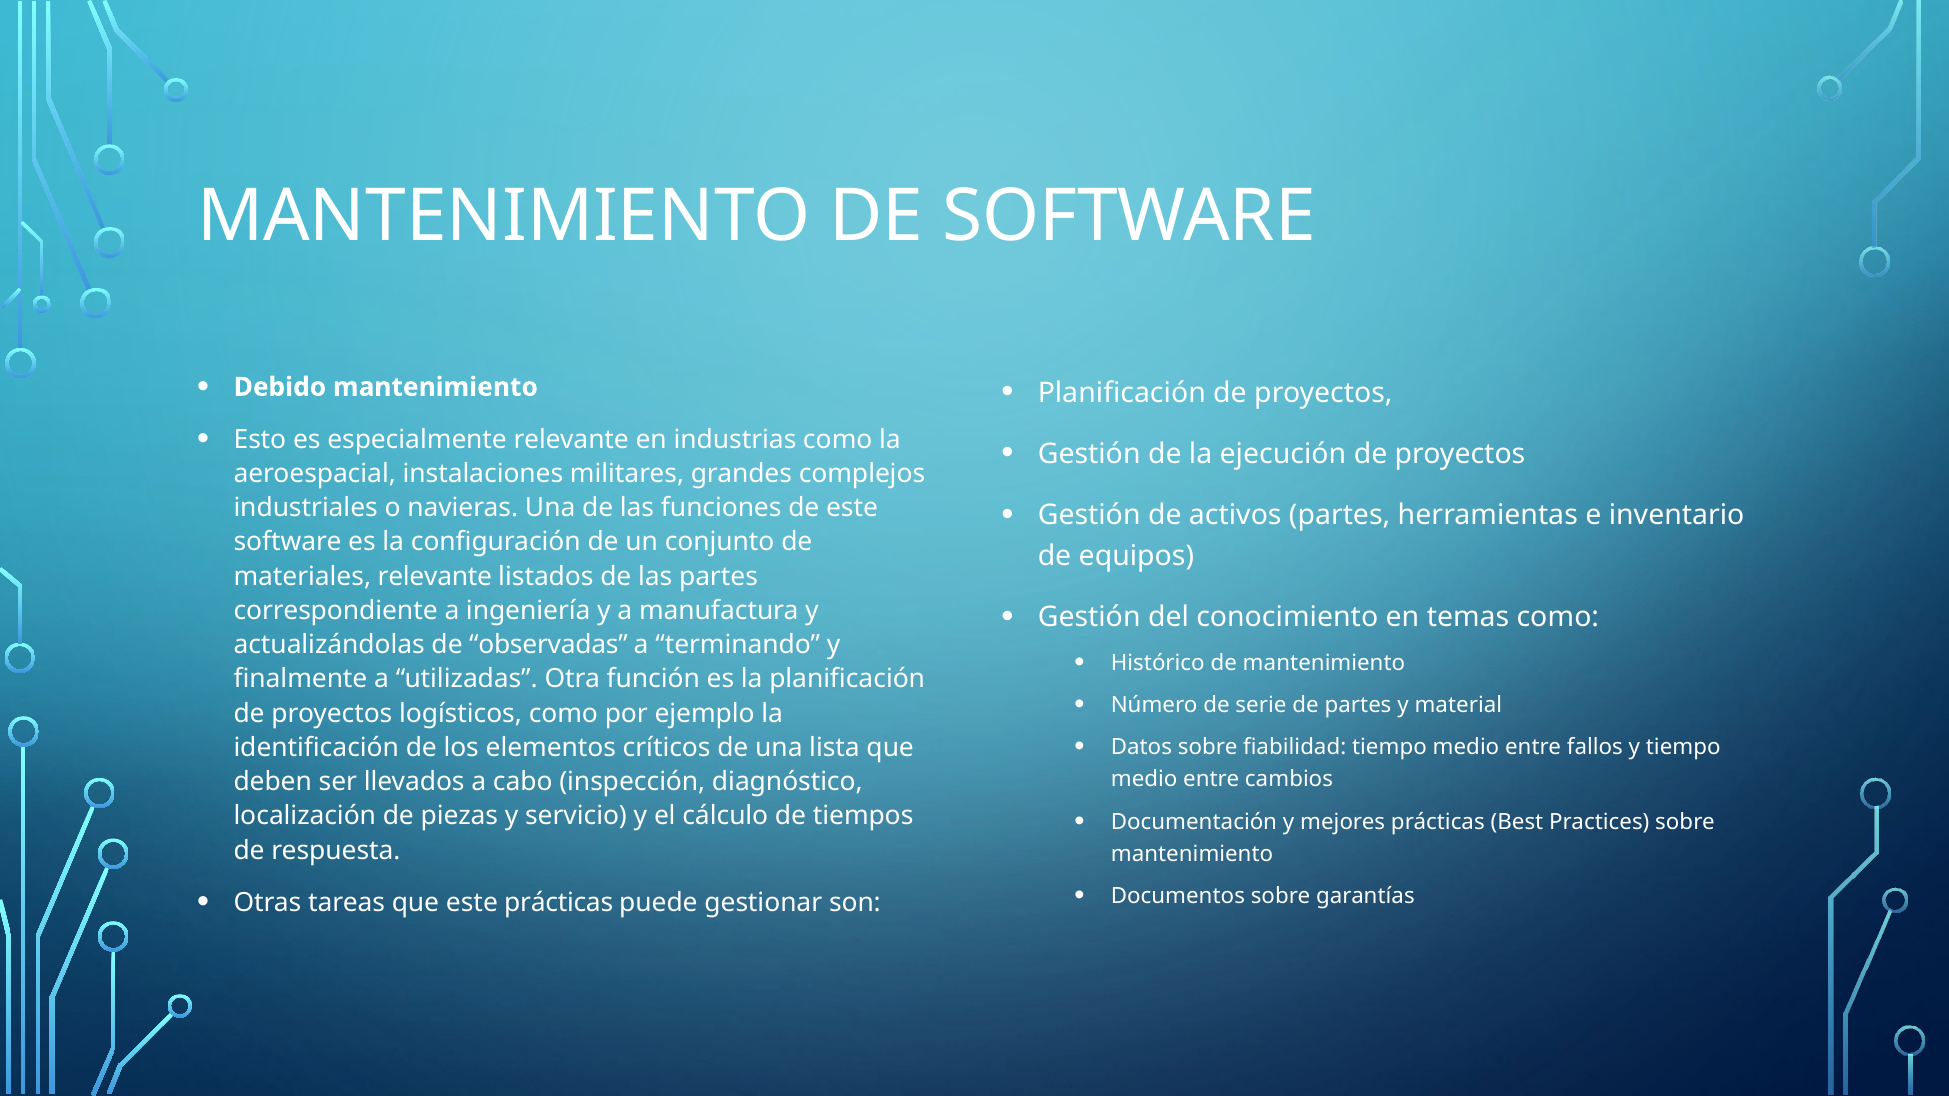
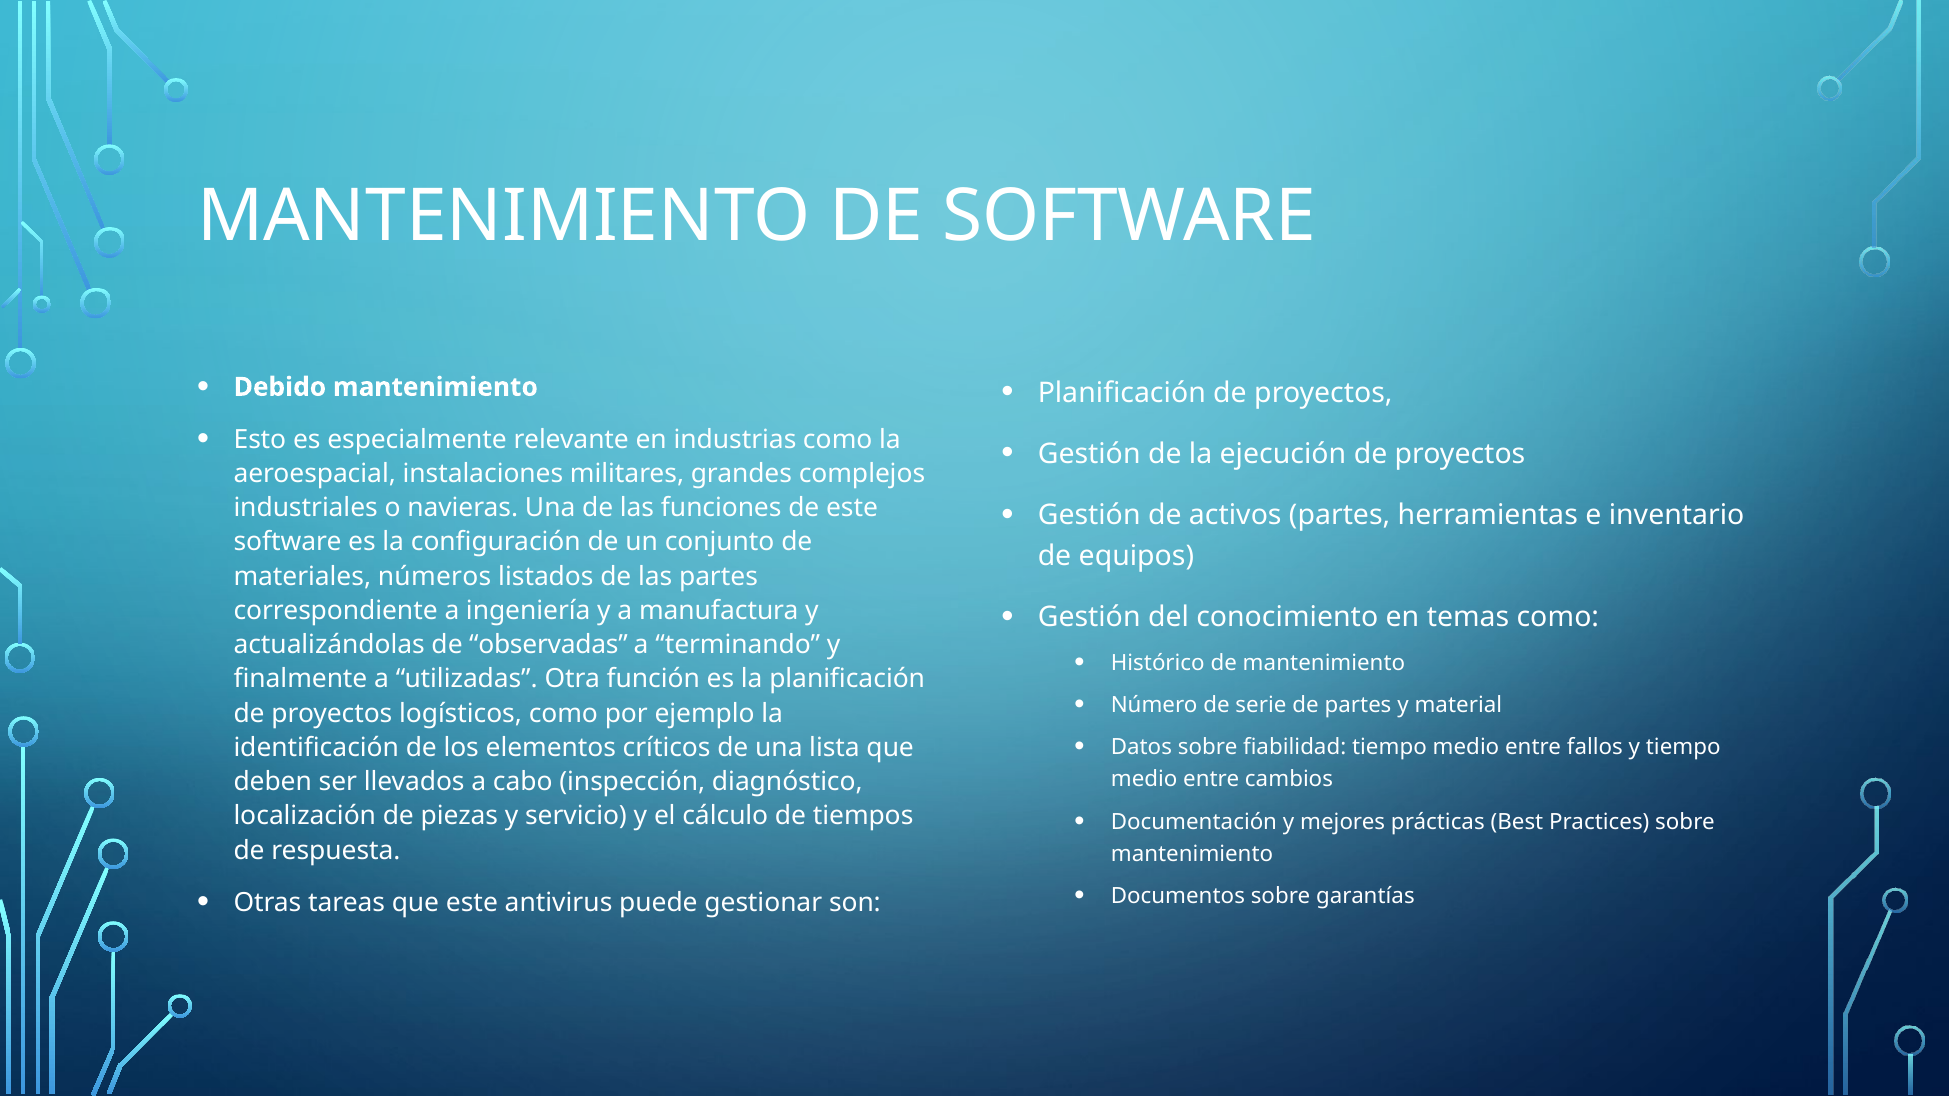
materiales relevante: relevante -> números
este prácticas: prácticas -> antivirus
